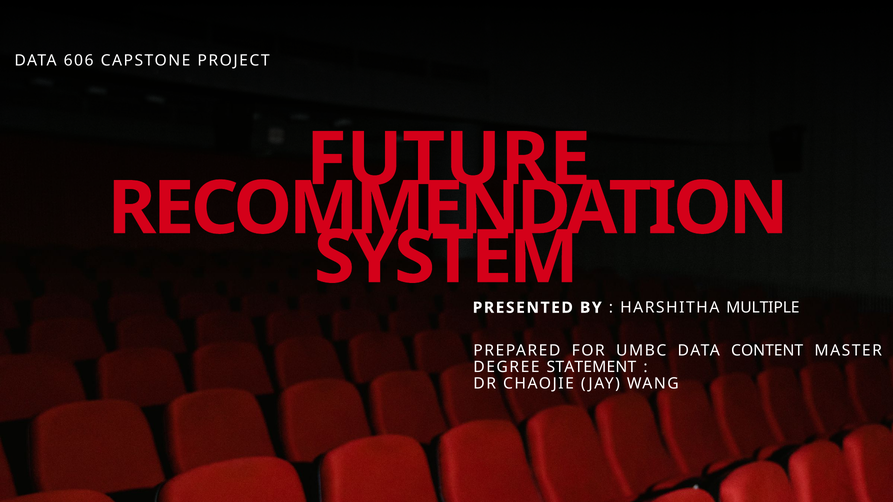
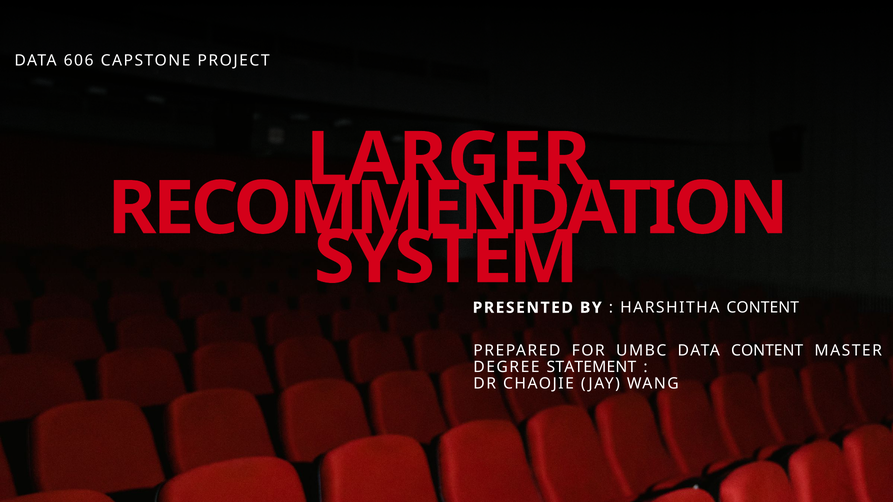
FUTURE: FUTURE -> LARGER
HARSHITHA MULTIPLE: MULTIPLE -> CONTENT
